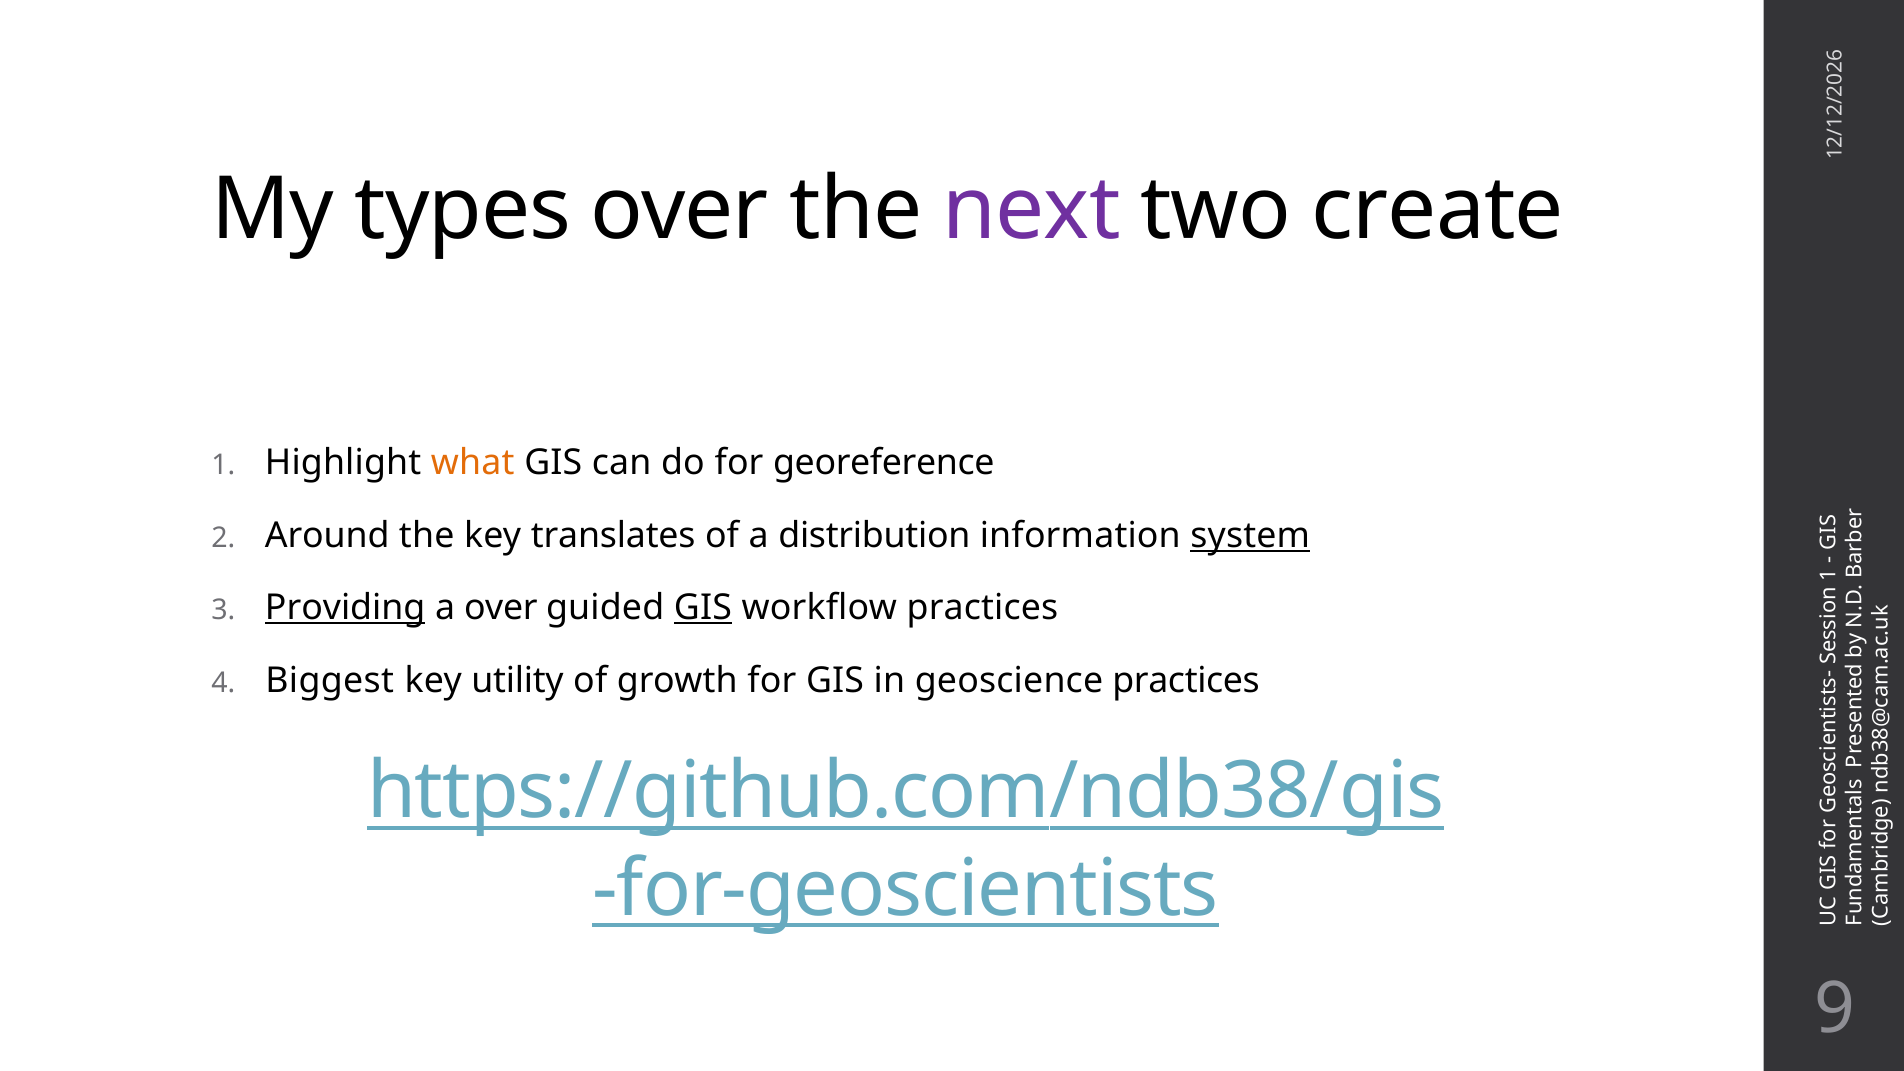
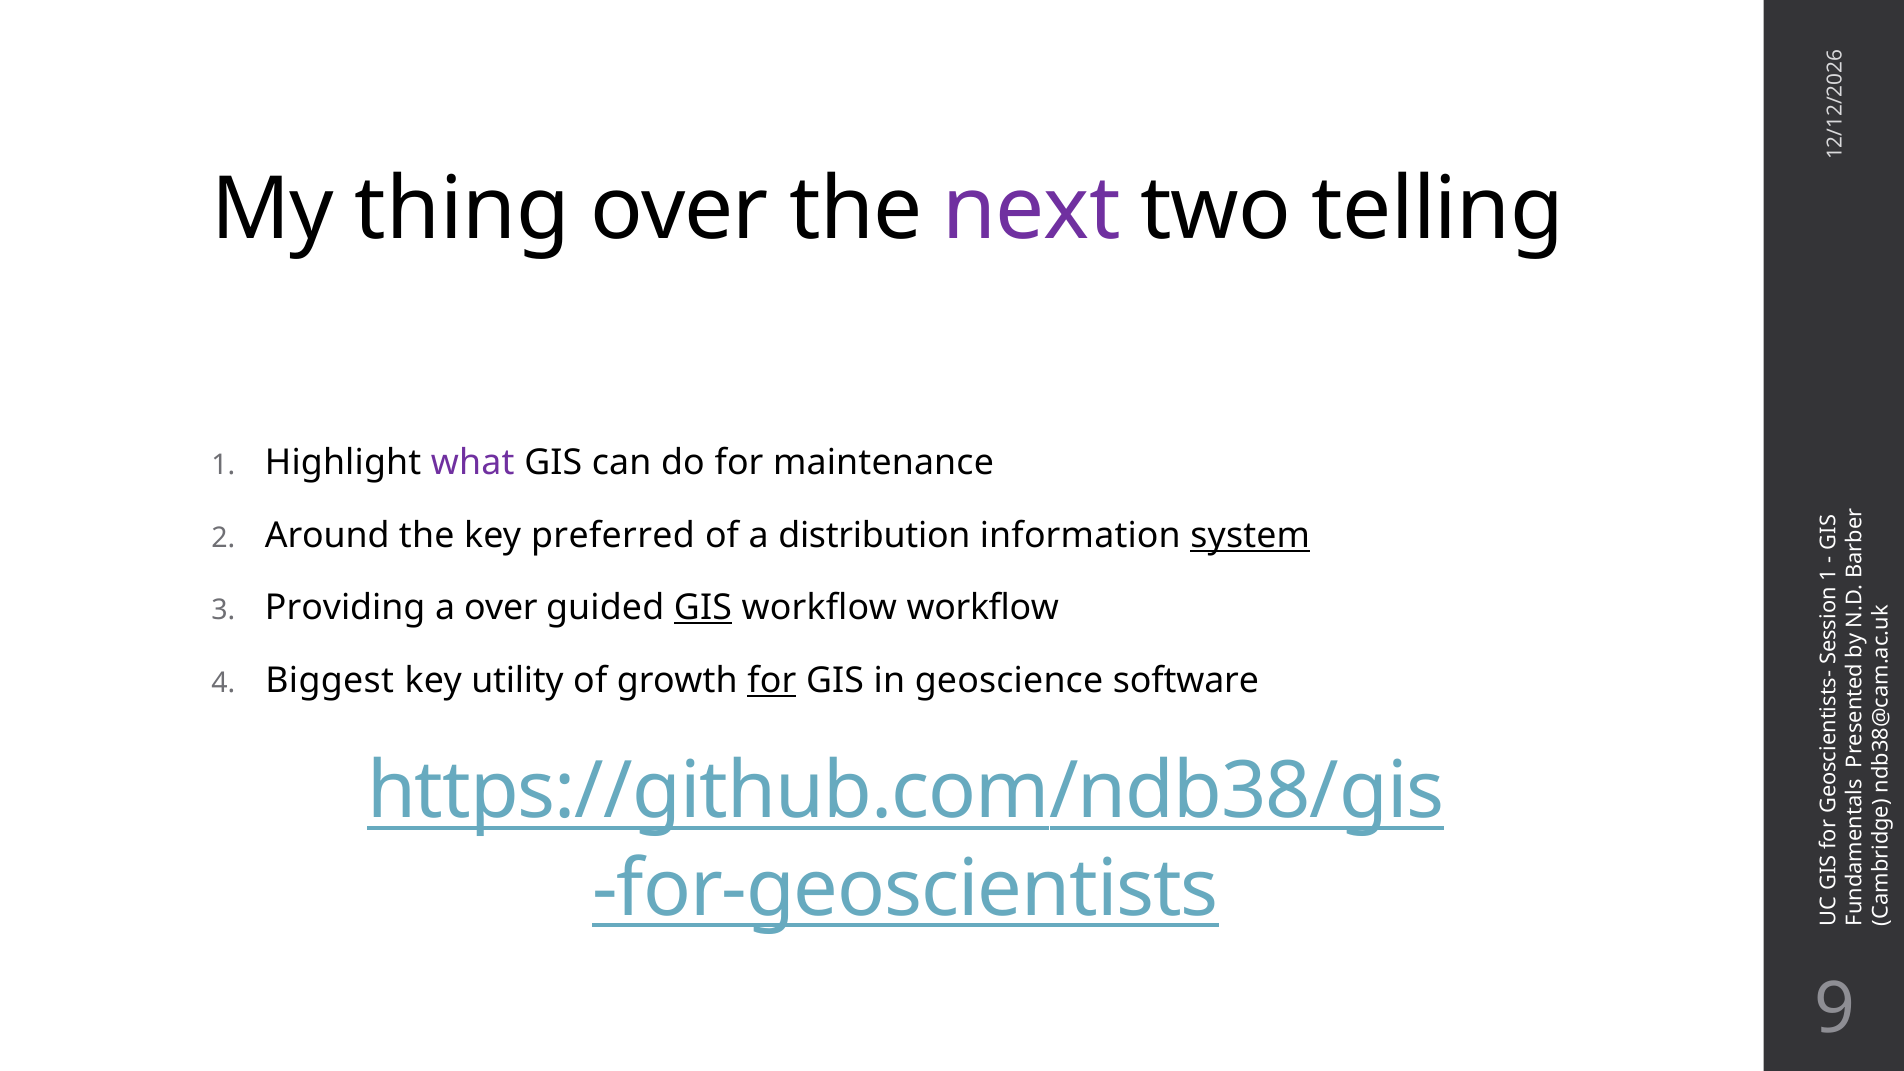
types: types -> thing
create: create -> telling
what colour: orange -> purple
georeference: georeference -> maintenance
translates: translates -> preferred
Providing underline: present -> none
workflow practices: practices -> workflow
for at (772, 680) underline: none -> present
geoscience practices: practices -> software
